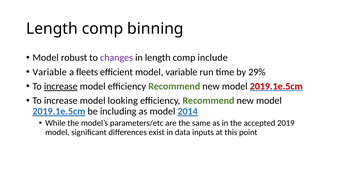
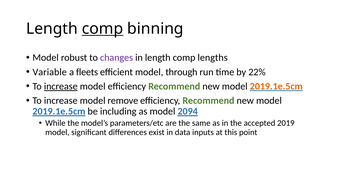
comp at (103, 29) underline: none -> present
include: include -> lengths
model variable: variable -> through
29%: 29% -> 22%
2019.1e.5cm at (276, 87) colour: red -> orange
looking: looking -> remove
2014: 2014 -> 2094
